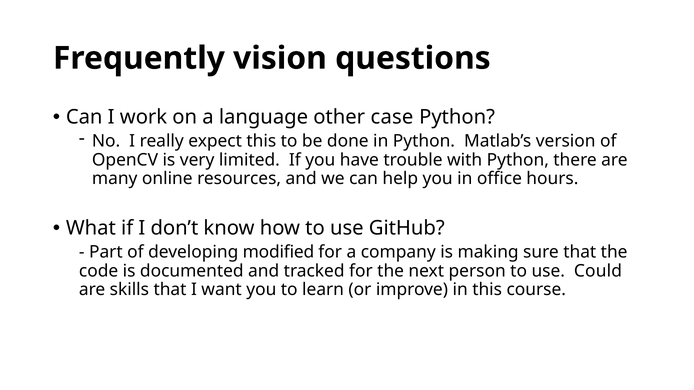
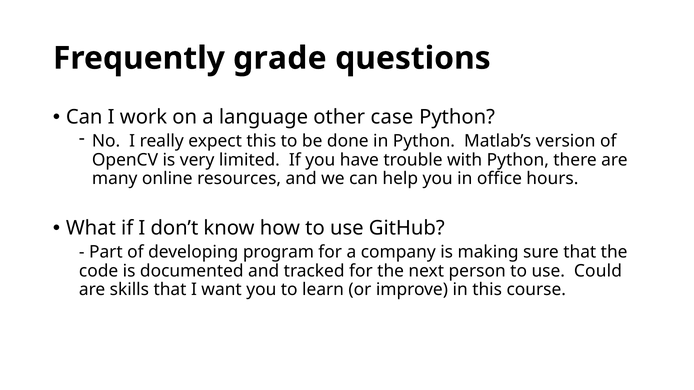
vision: vision -> grade
modified: modified -> program
